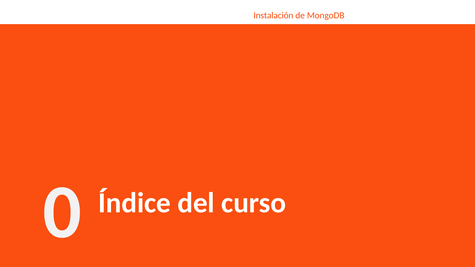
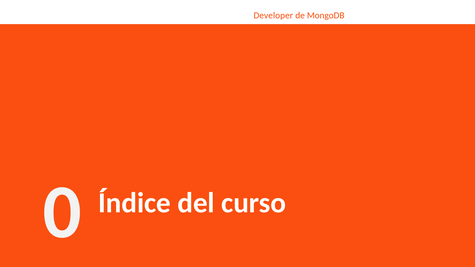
Instalación: Instalación -> Developer
